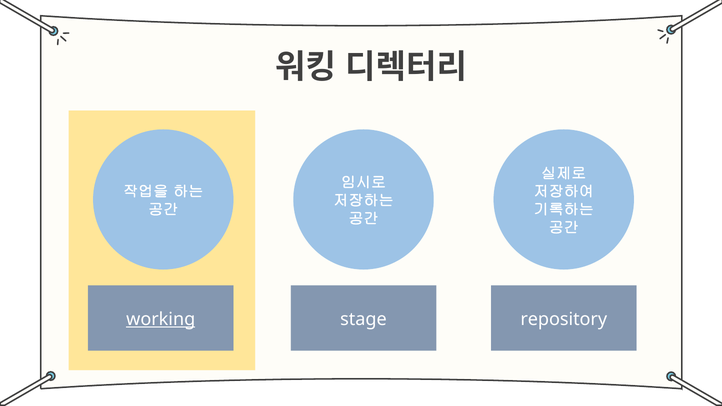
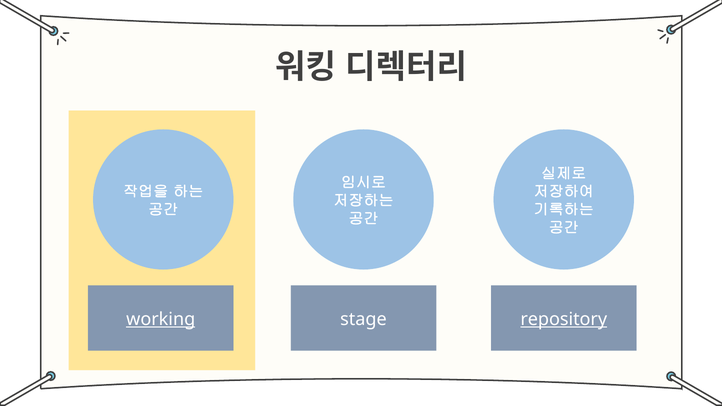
repository underline: none -> present
